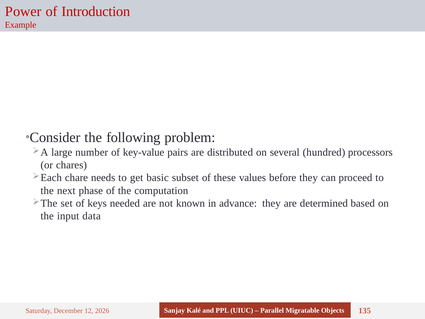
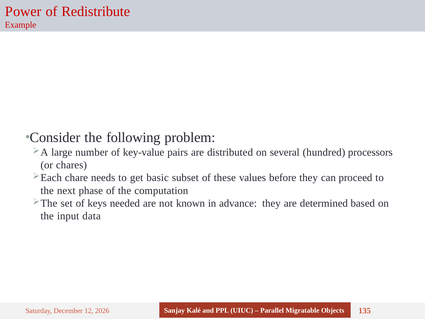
Introduction: Introduction -> Redistribute
